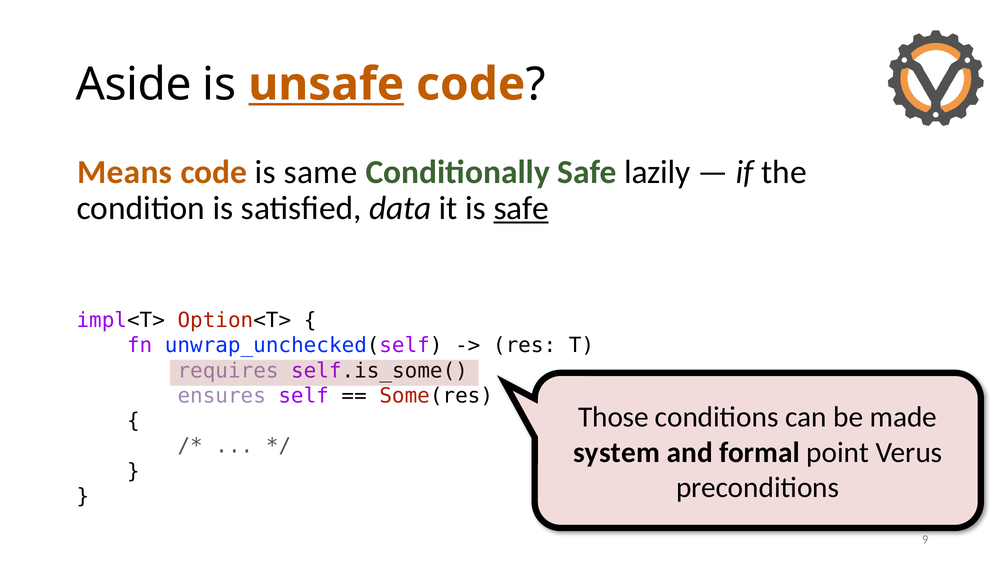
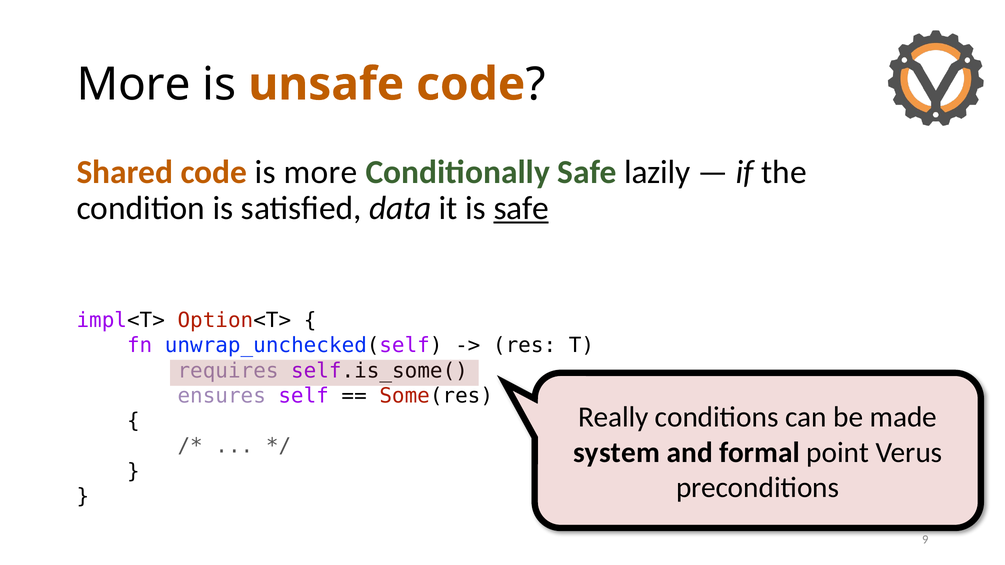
Aside at (134, 84): Aside -> More
unsafe underline: present -> none
Means: Means -> Shared
is same: same -> more
Those: Those -> Really
